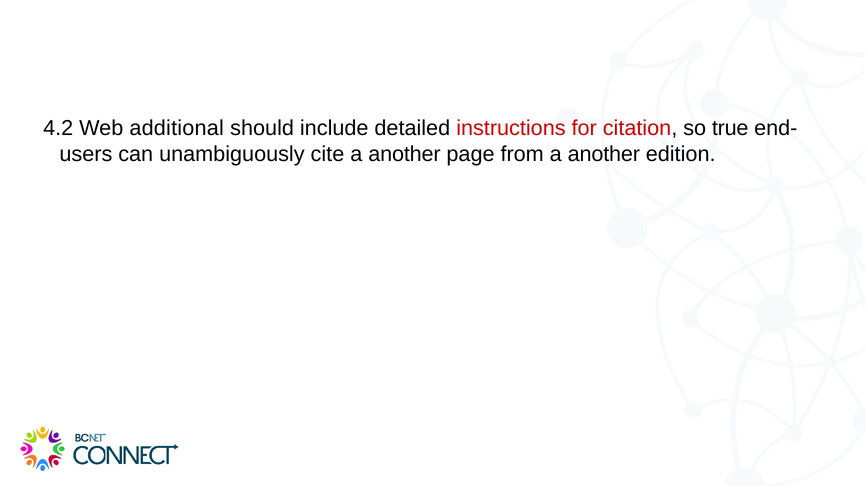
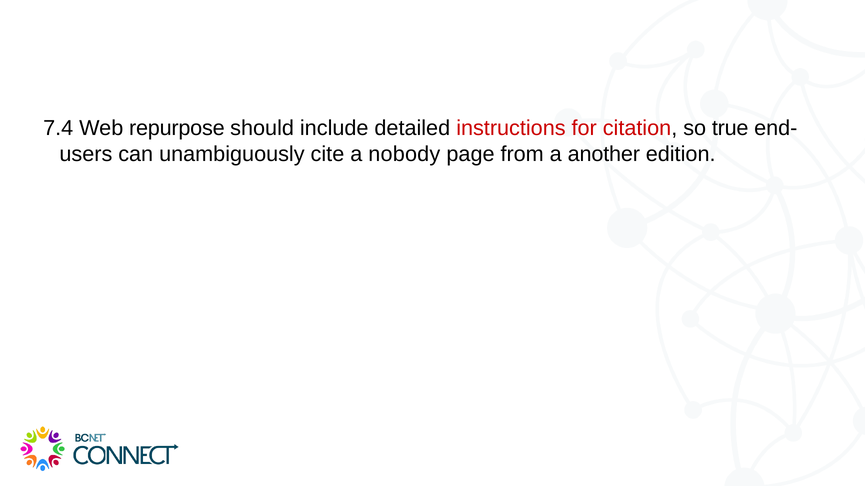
4.2: 4.2 -> 7.4
additional: additional -> repurpose
cite a another: another -> nobody
